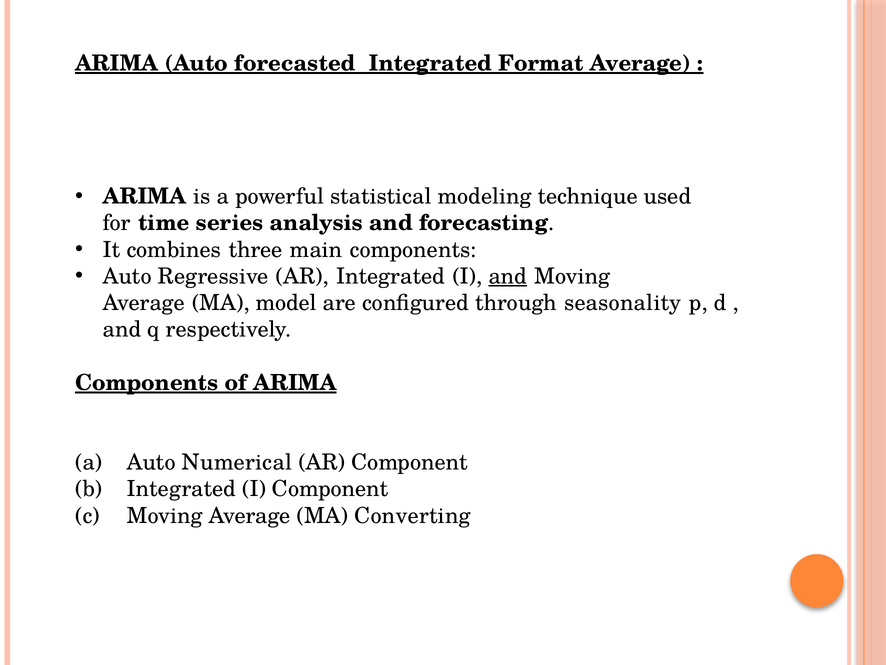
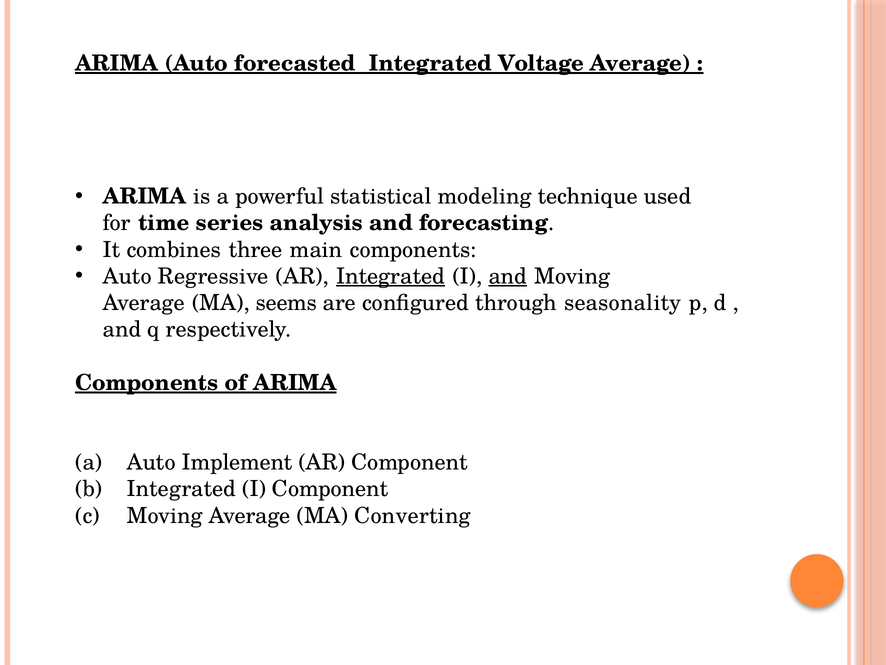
Format: Format -> Voltage
Integrated at (391, 276) underline: none -> present
model: model -> seems
Numerical: Numerical -> Implement
